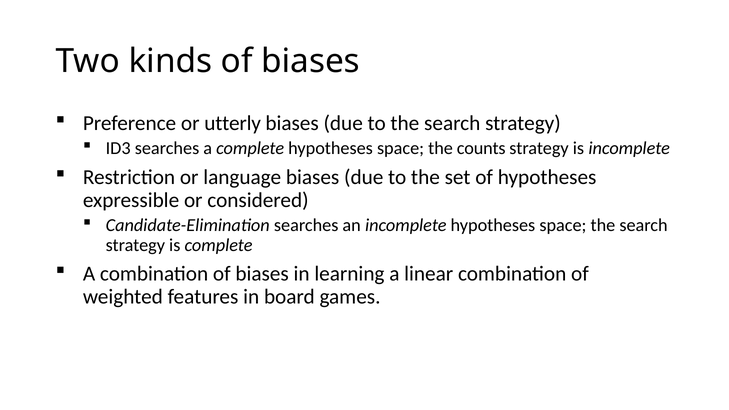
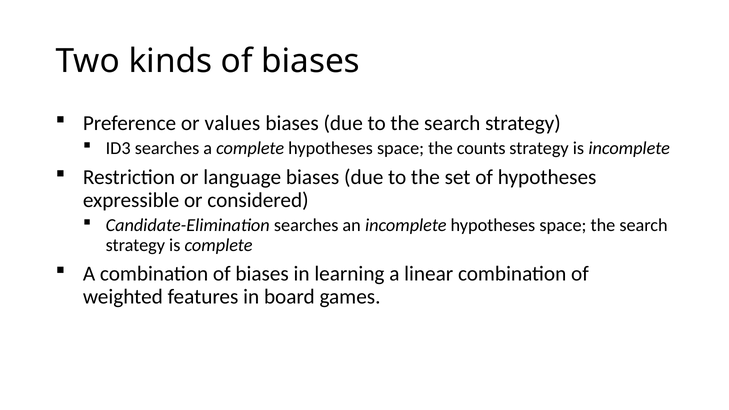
utterly: utterly -> values
